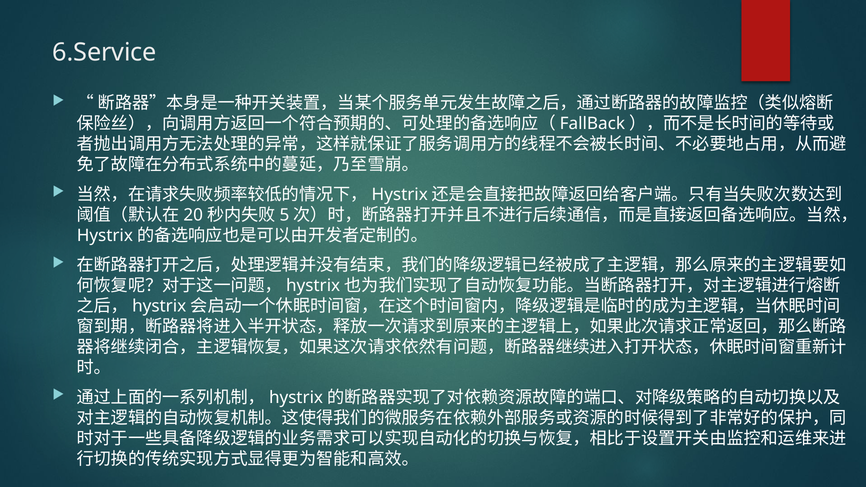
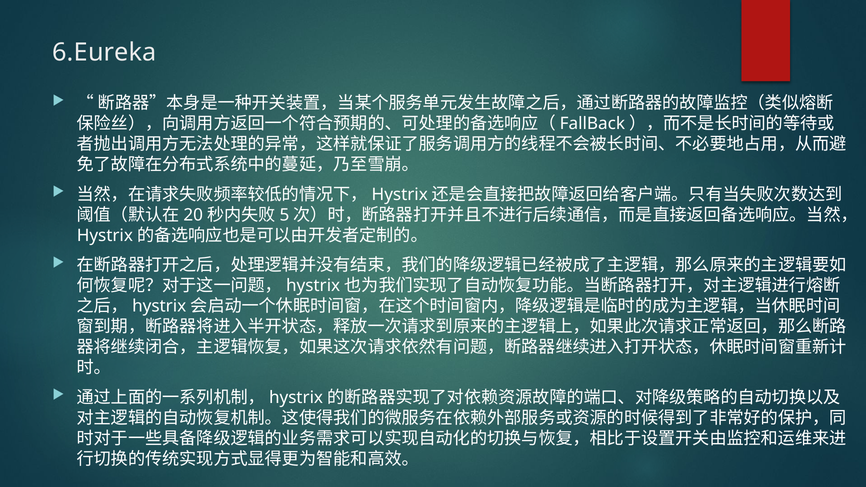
6.Service: 6.Service -> 6.Eureka
